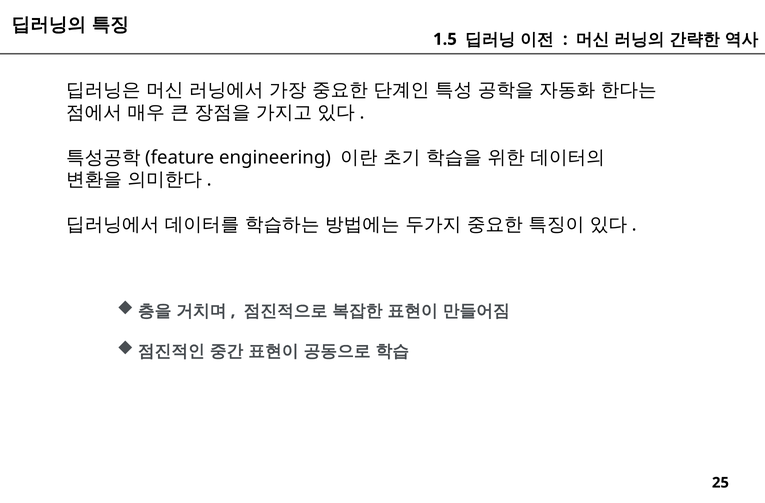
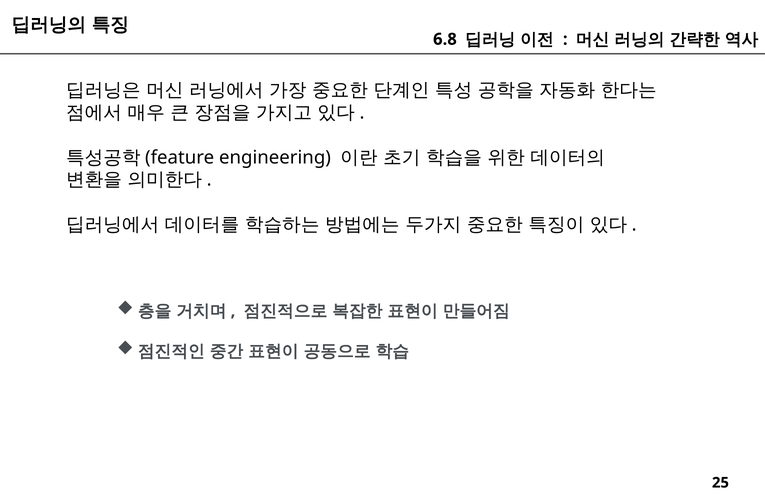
1.5: 1.5 -> 6.8
